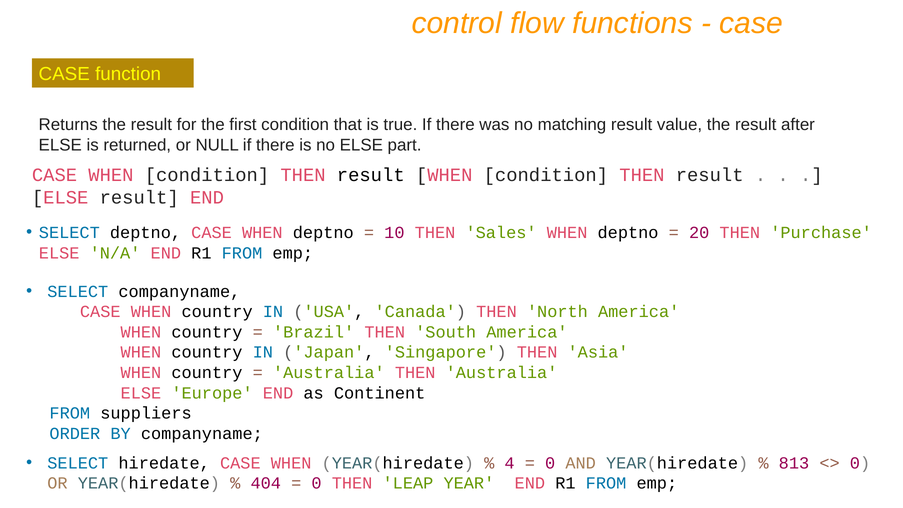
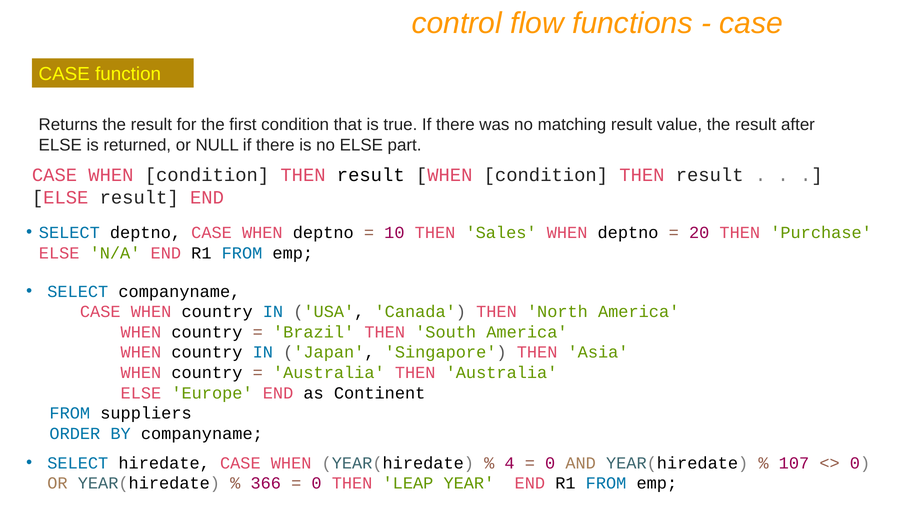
813: 813 -> 107
404: 404 -> 366
